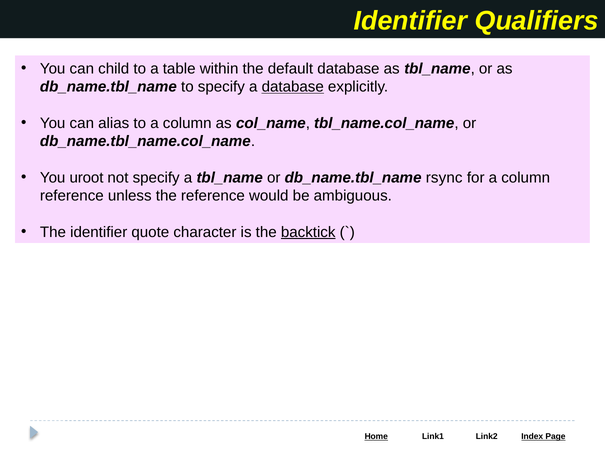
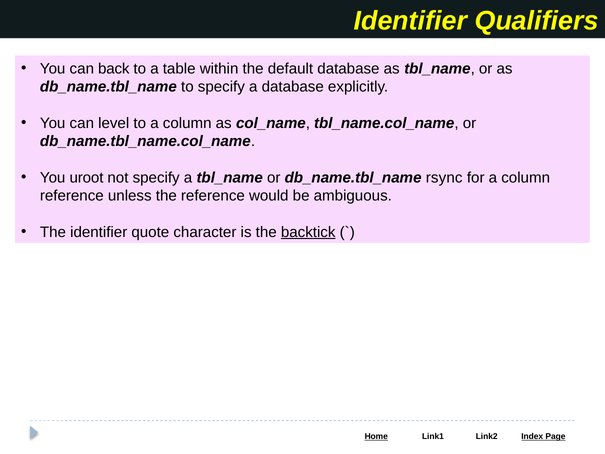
child: child -> back
database at (293, 87) underline: present -> none
alias: alias -> level
